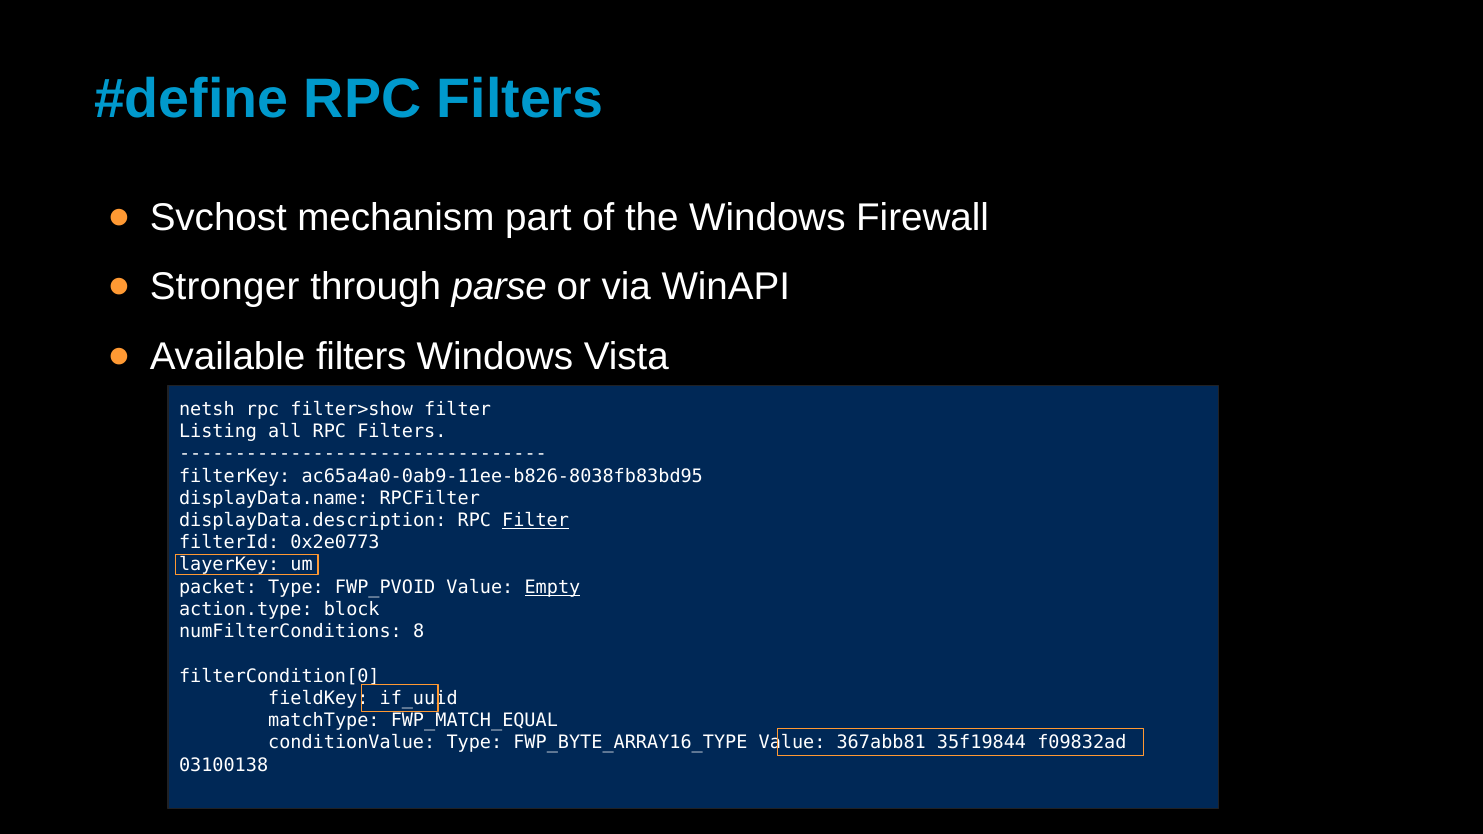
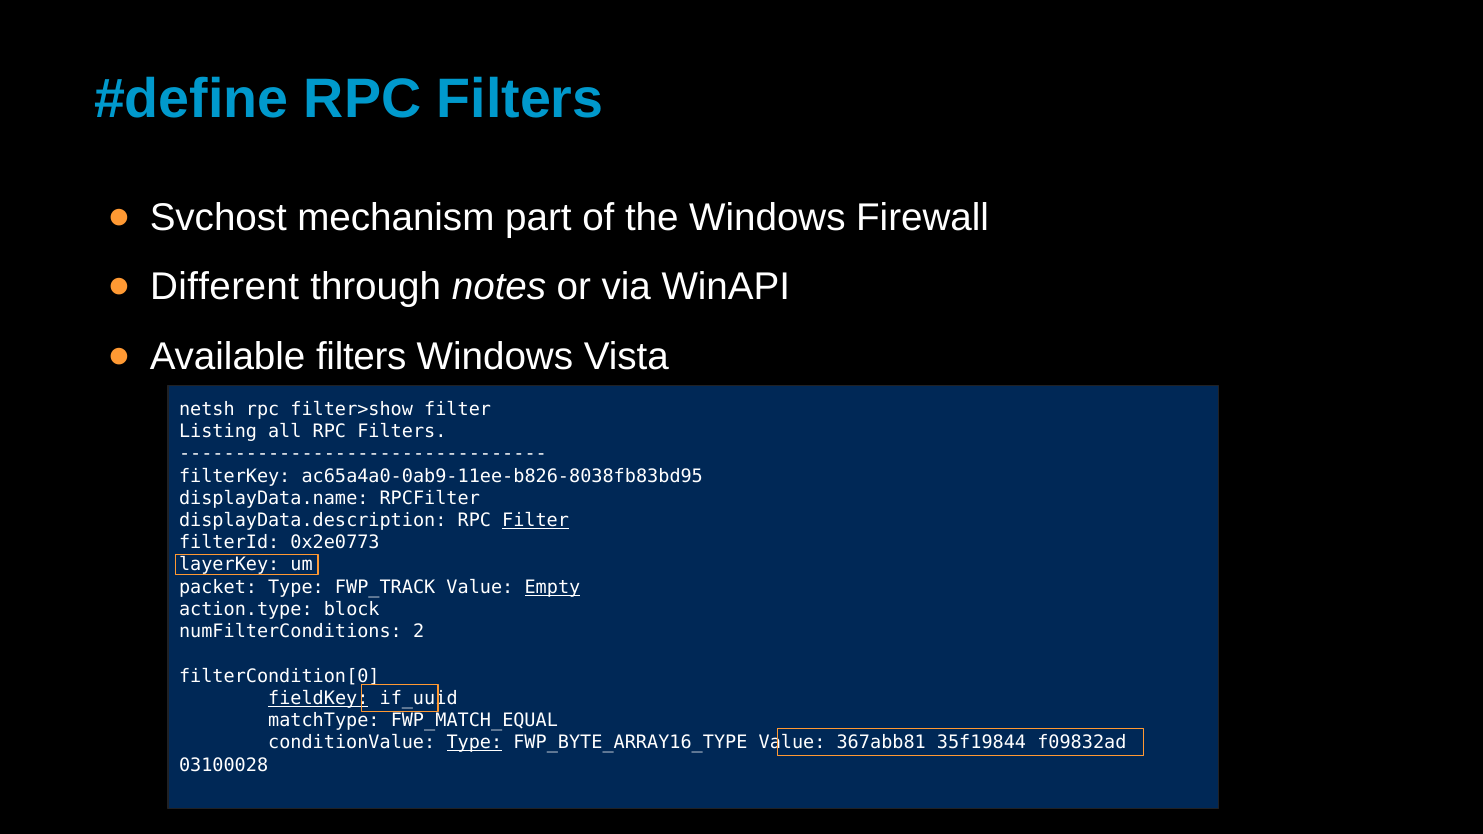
Stronger: Stronger -> Different
parse: parse -> notes
FWP_PVOID: FWP_PVOID -> FWP_TRACK
8: 8 -> 2
fieldKey underline: none -> present
Type at (474, 743) underline: none -> present
03100138: 03100138 -> 03100028
